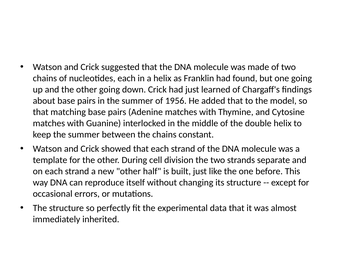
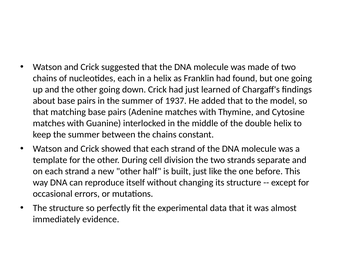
1956: 1956 -> 1937
inherited: inherited -> evidence
